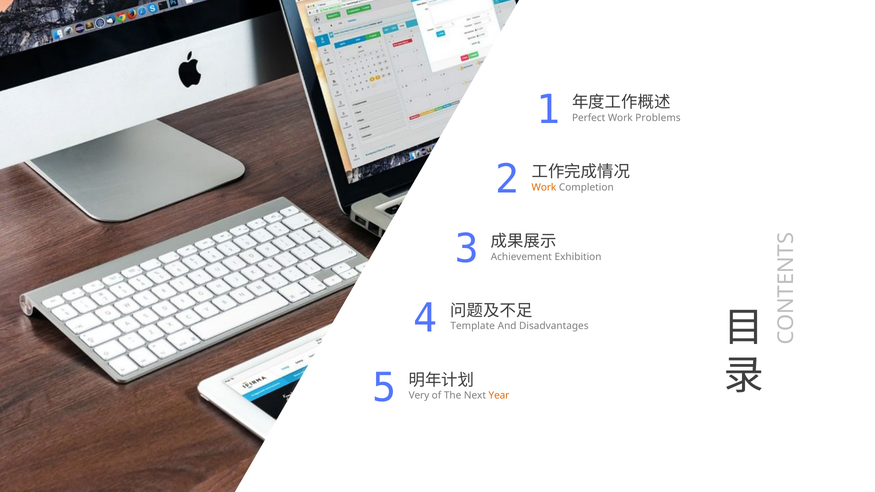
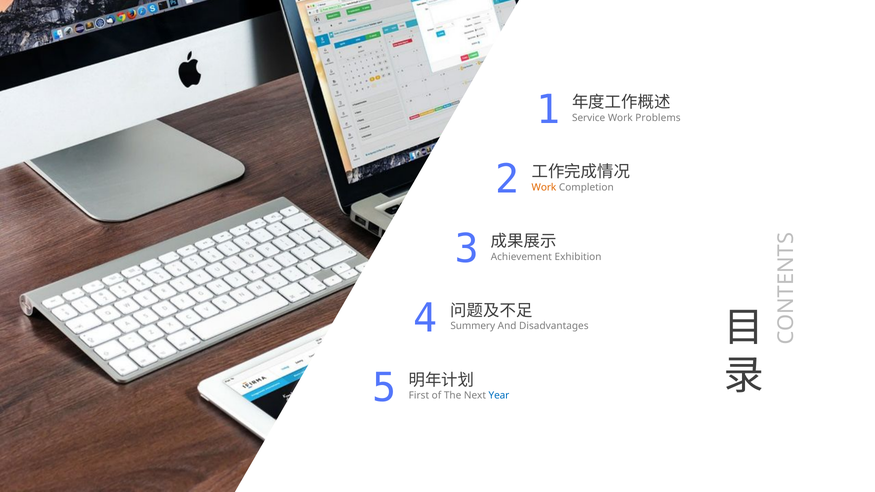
Perfect: Perfect -> Service
Template: Template -> Summery
Very: Very -> First
Year colour: orange -> blue
